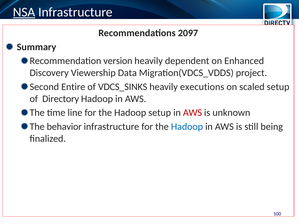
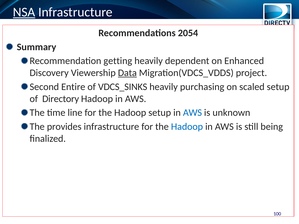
2097: 2097 -> 2054
version: version -> getting
Data underline: none -> present
executions: executions -> purchasing
AWS at (192, 113) colour: red -> blue
behavior: behavior -> provides
